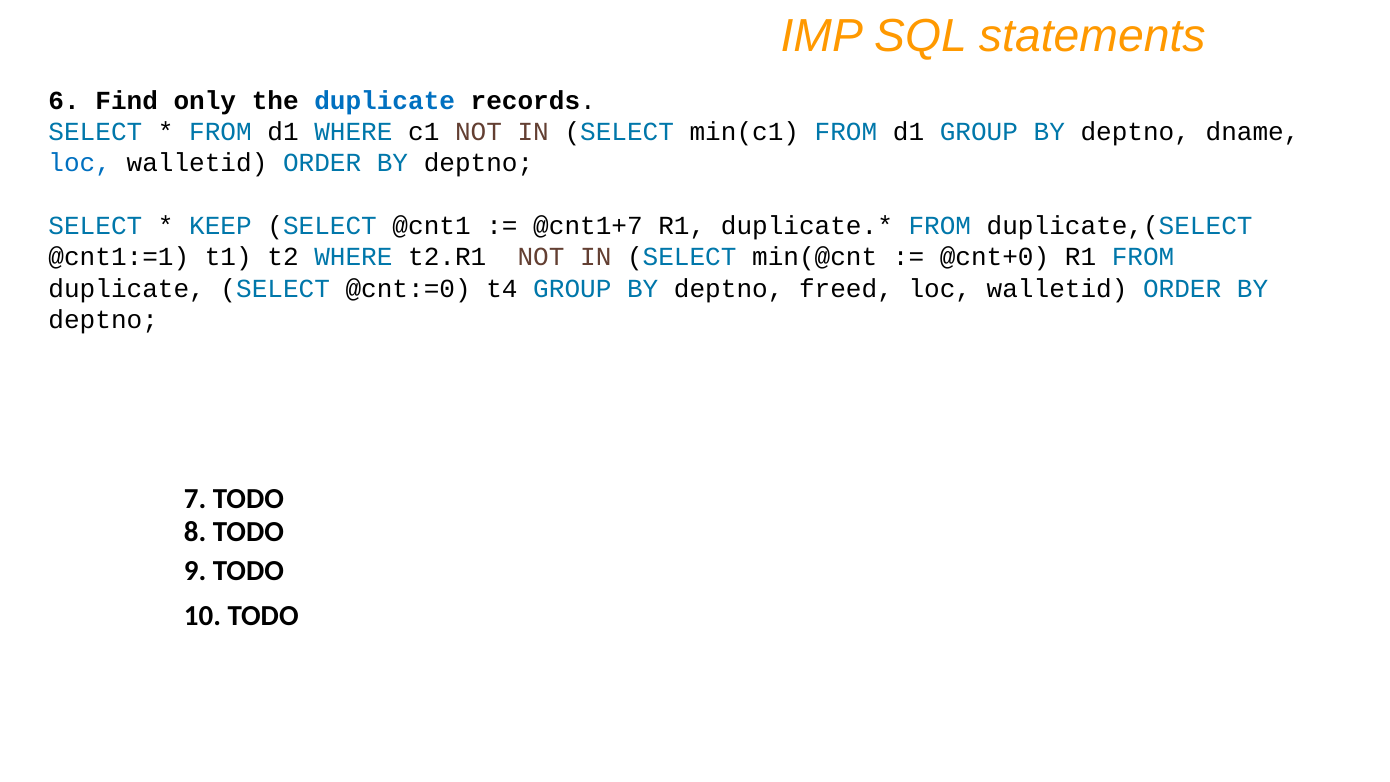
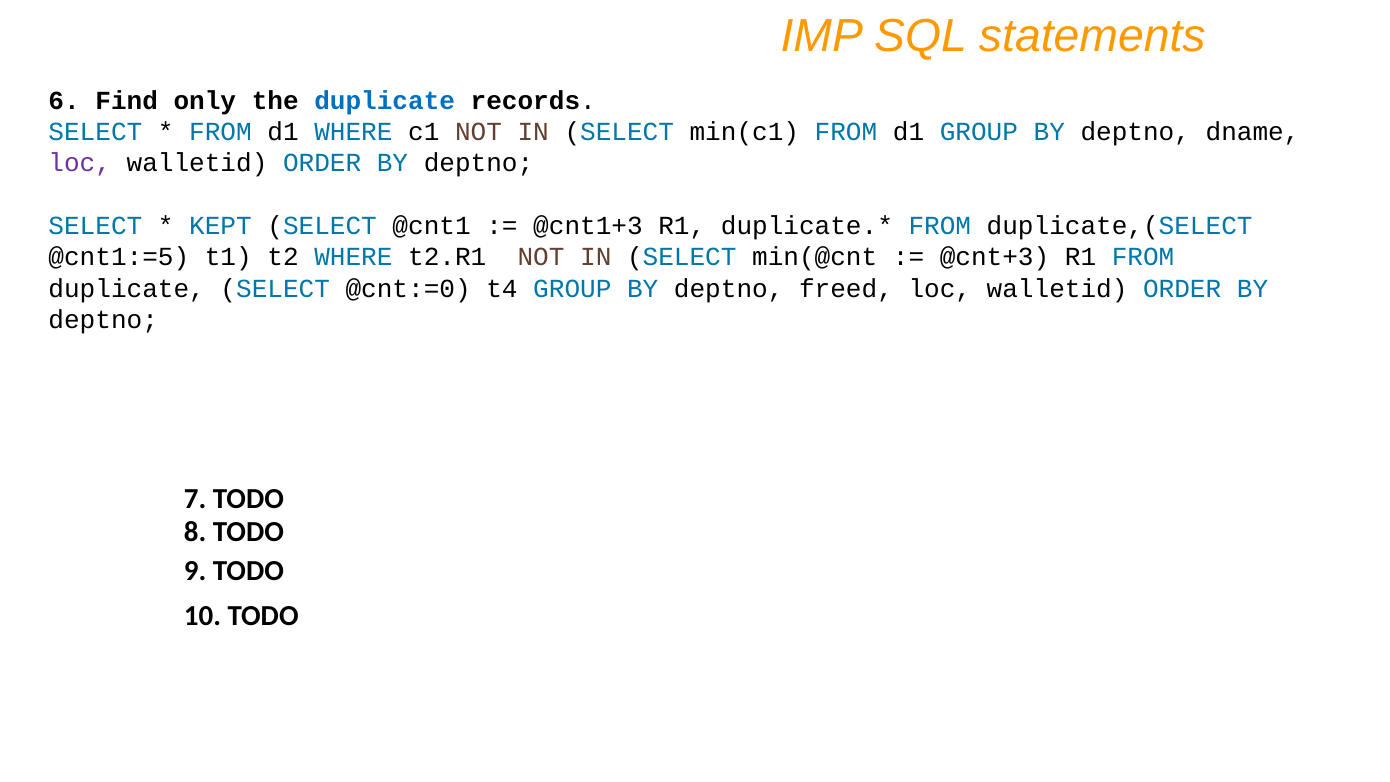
loc at (80, 163) colour: blue -> purple
KEEP: KEEP -> KEPT
@cnt1+7: @cnt1+7 -> @cnt1+3
@cnt1:=1: @cnt1:=1 -> @cnt1:=5
@cnt+0: @cnt+0 -> @cnt+3
